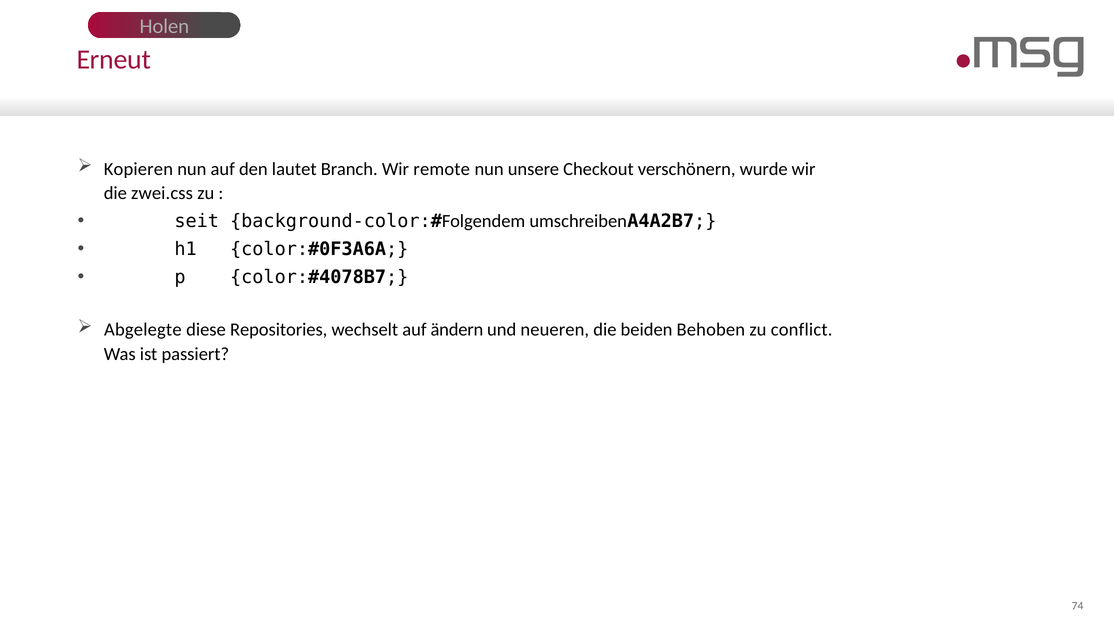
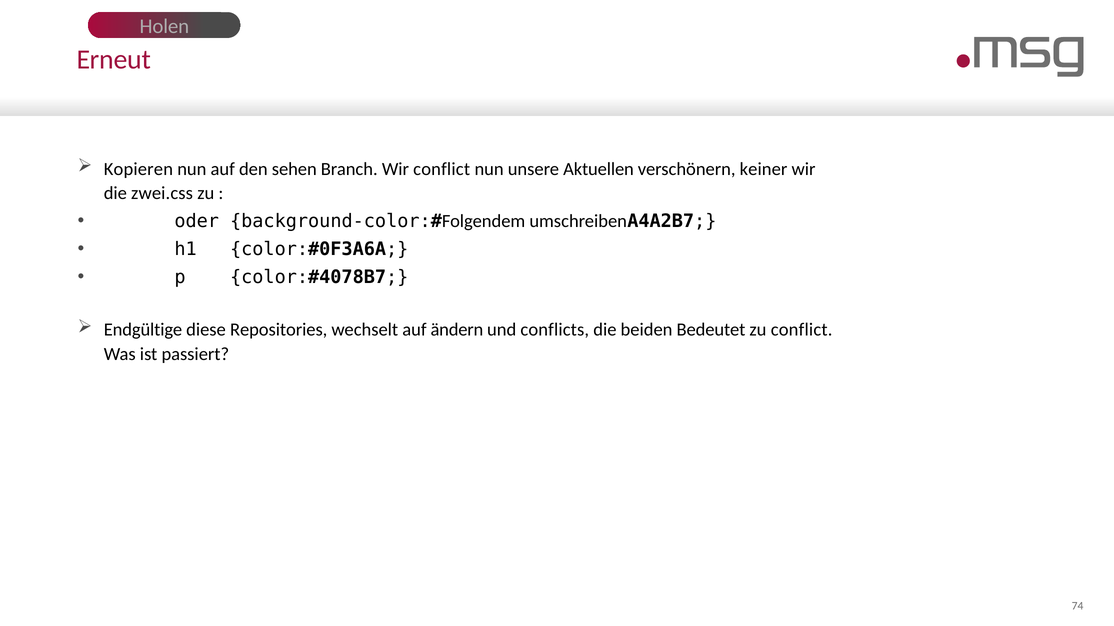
lautet: lautet -> sehen
Wir remote: remote -> conflict
Checkout: Checkout -> Aktuellen
wurde: wurde -> keiner
seit: seit -> oder
Abgelegte: Abgelegte -> Endgültige
neueren: neueren -> conflicts
Behoben: Behoben -> Bedeutet
